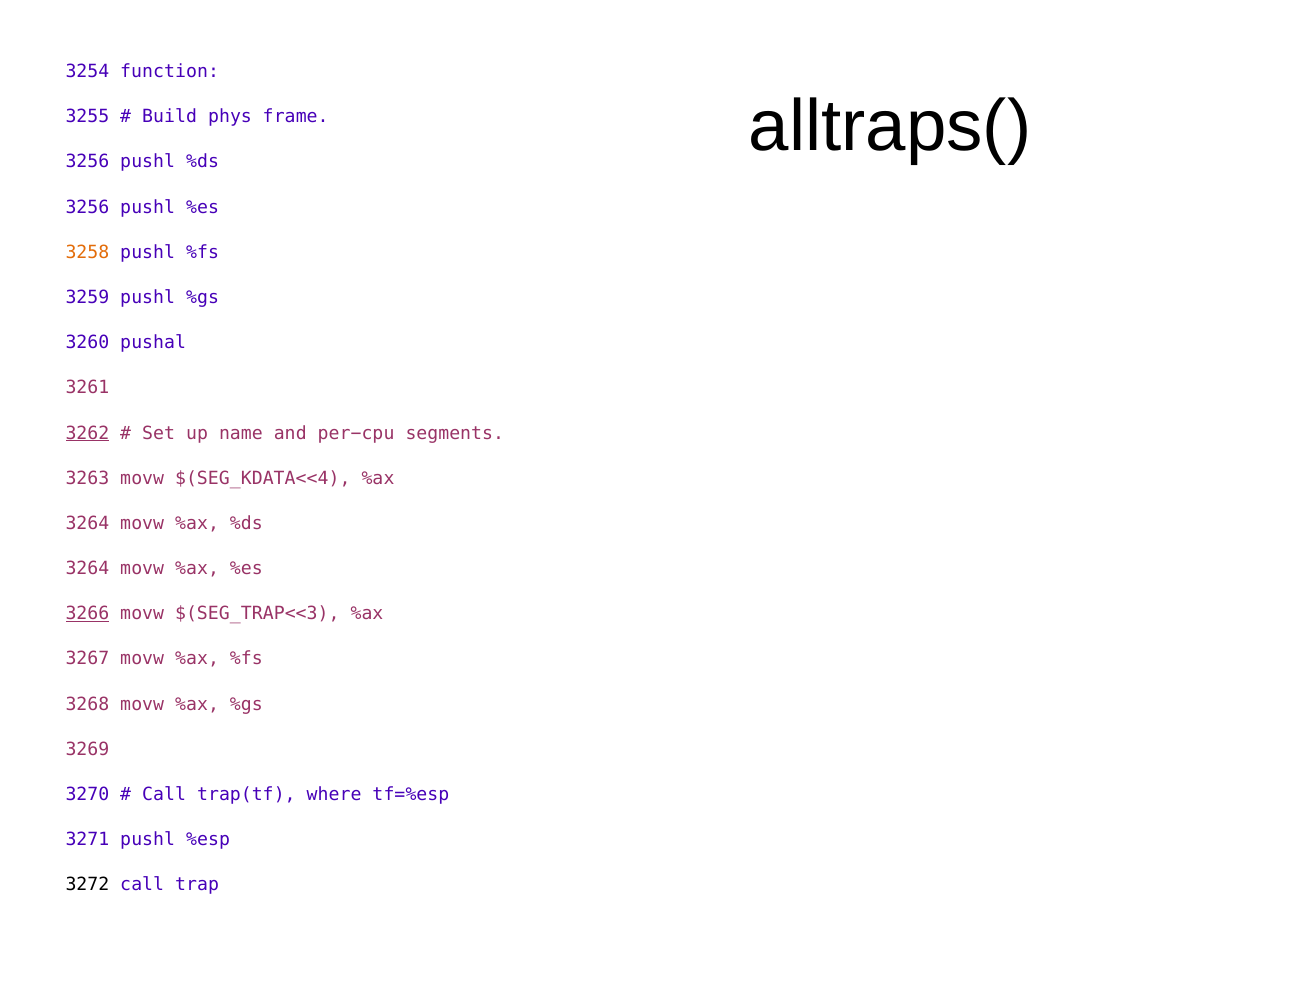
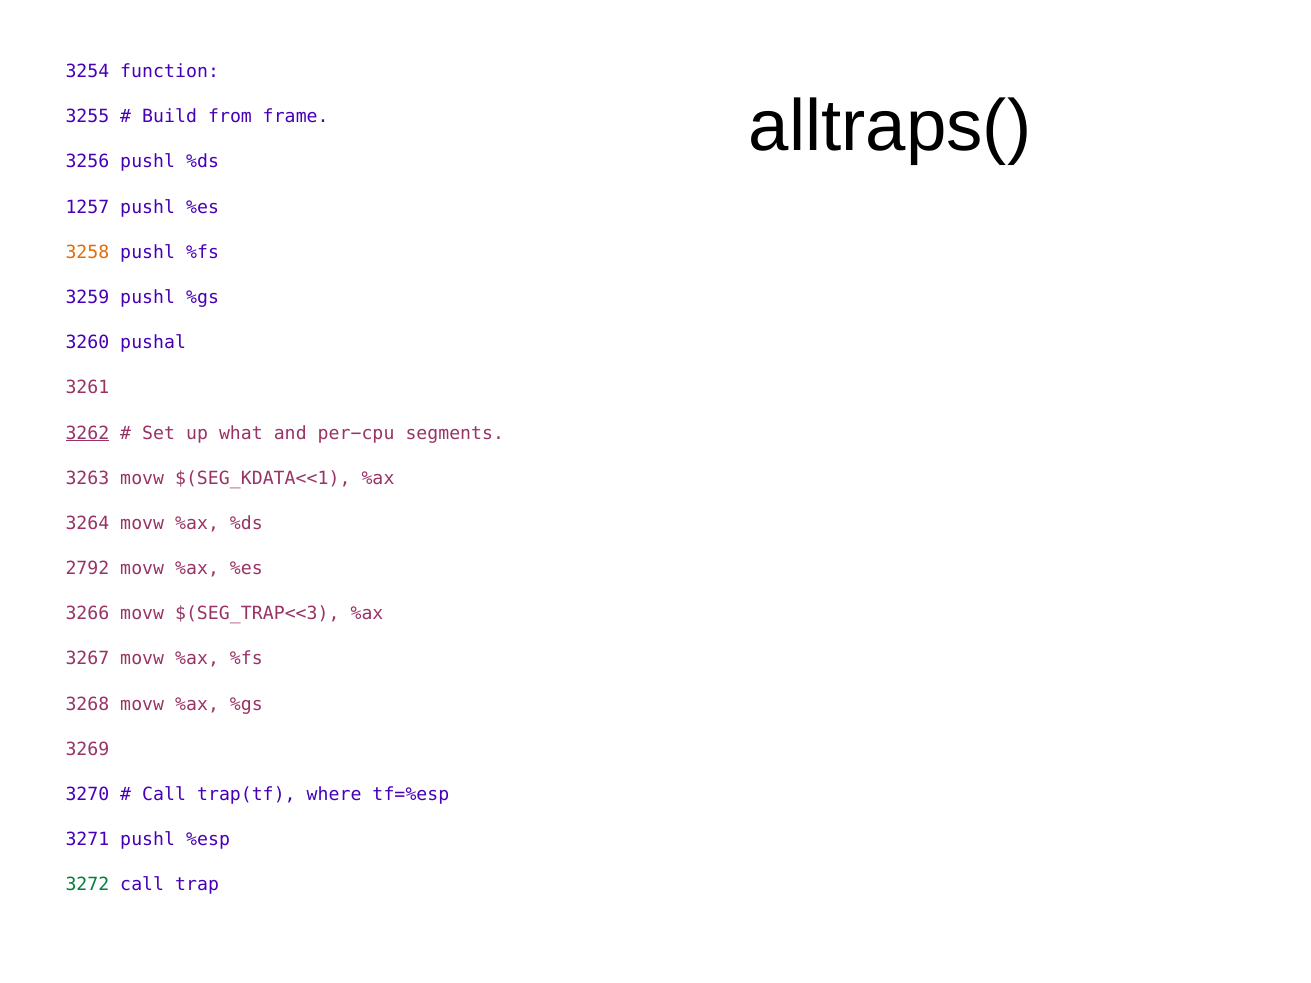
phys: phys -> from
3256 at (87, 207): 3256 -> 1257
name: name -> what
$(SEG_KDATA<<4: $(SEG_KDATA<<4 -> $(SEG_KDATA<<1
3264 at (87, 569): 3264 -> 2792
3266 underline: present -> none
3272 colour: black -> green
